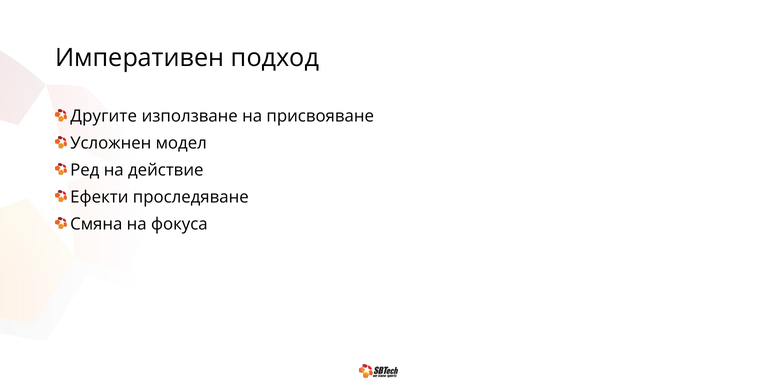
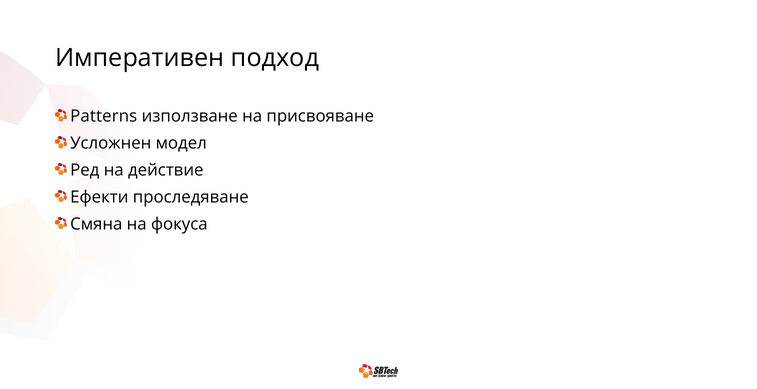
Другите: Другите -> Patterns
